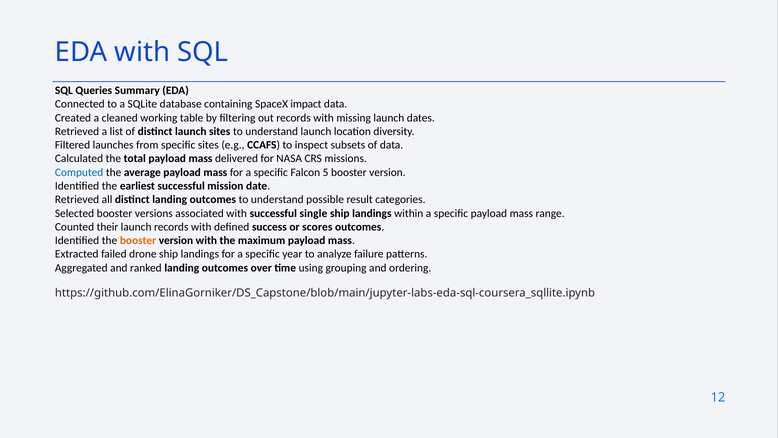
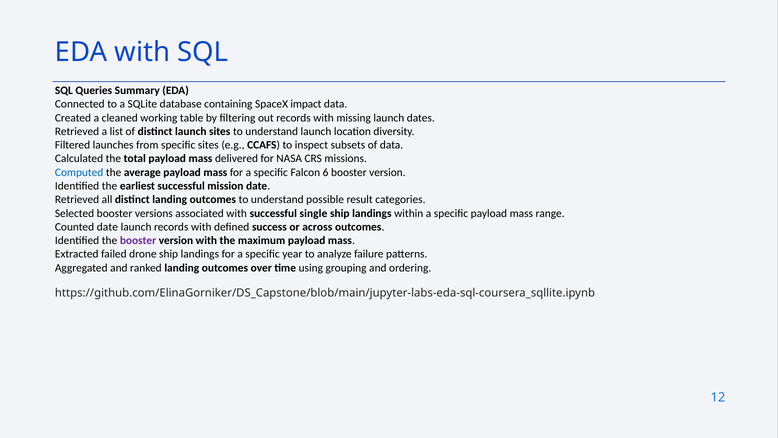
5: 5 -> 6
Counted their: their -> date
scores: scores -> across
booster at (138, 240) colour: orange -> purple
